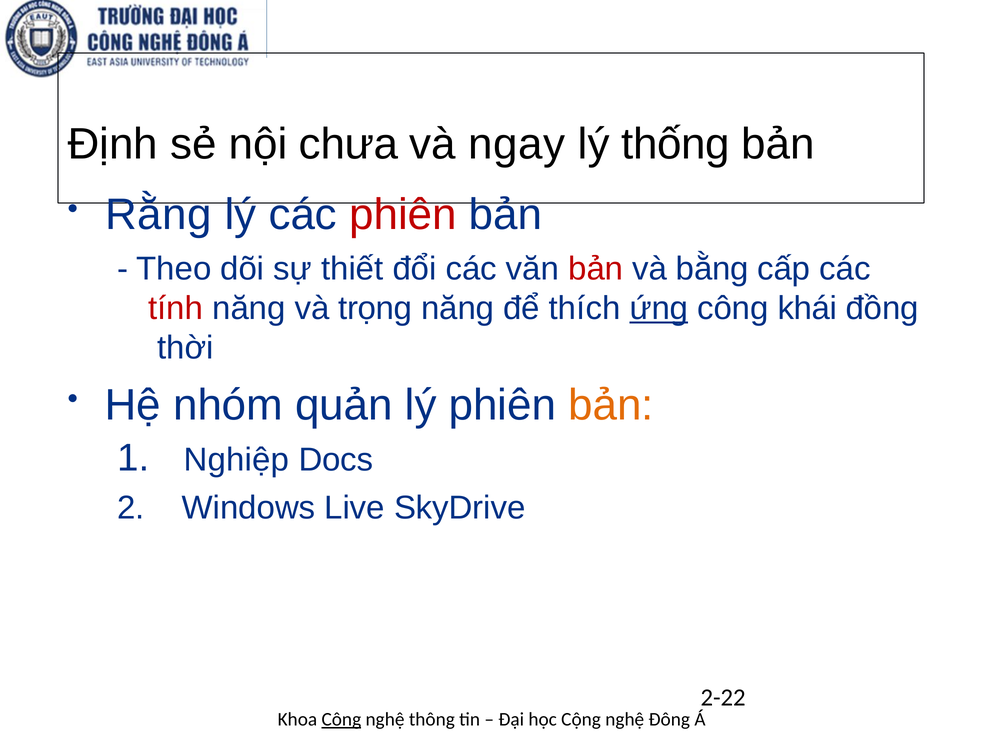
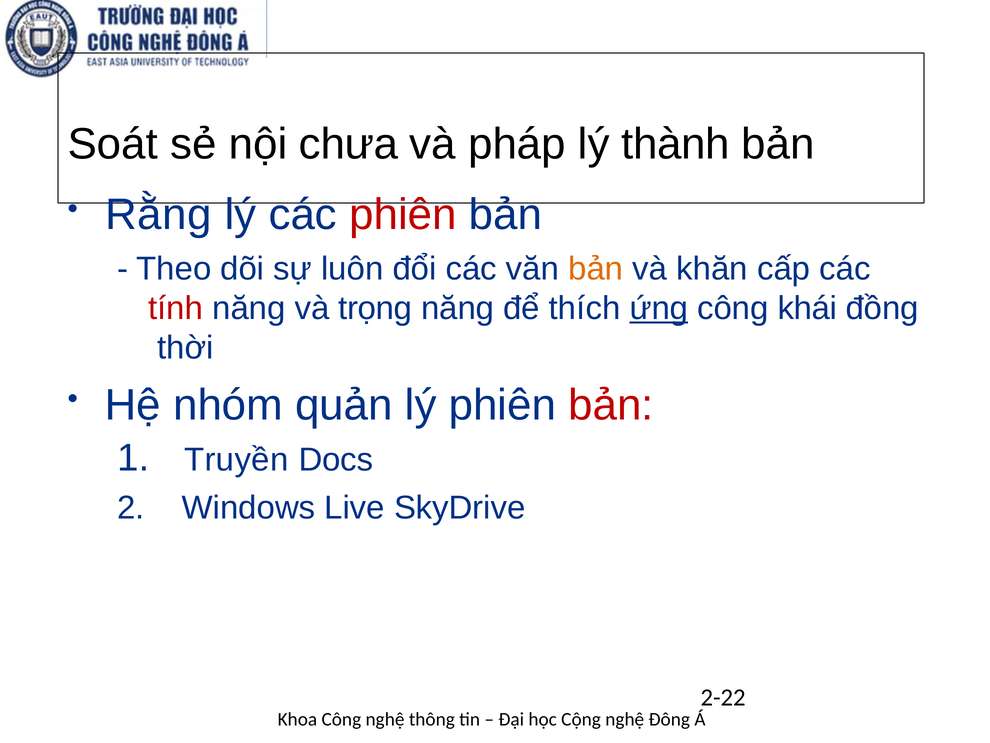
Định: Định -> Soát
ngay: ngay -> pháp
thống: thống -> thành
thiết: thiết -> luôn
bản at (596, 268) colour: red -> orange
bằng: bằng -> khăn
bản at (611, 405) colour: orange -> red
Nghiệp: Nghiệp -> Truyền
Công at (341, 719) underline: present -> none
